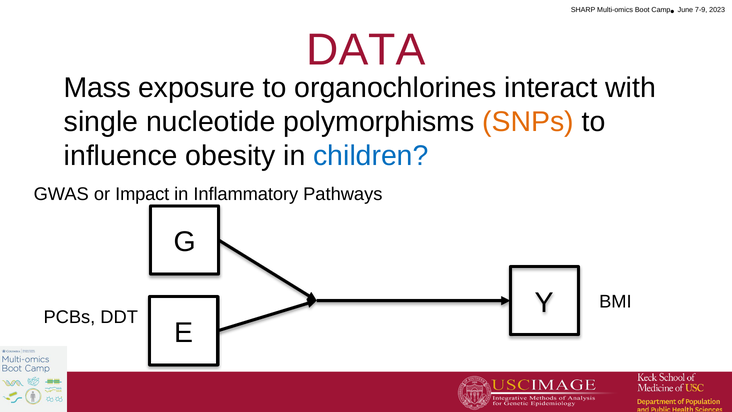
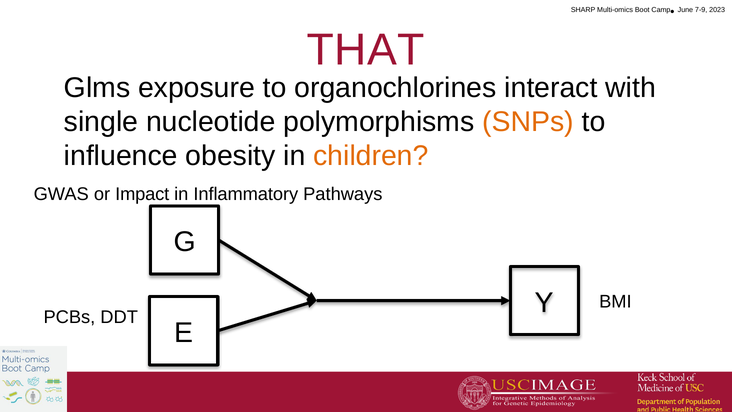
DATA: DATA -> THAT
Mass: Mass -> Glms
children colour: blue -> orange
